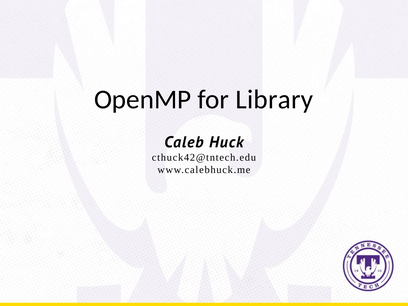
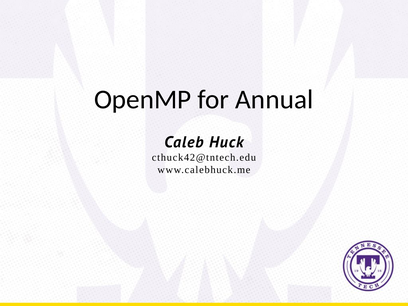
Library: Library -> Annual
